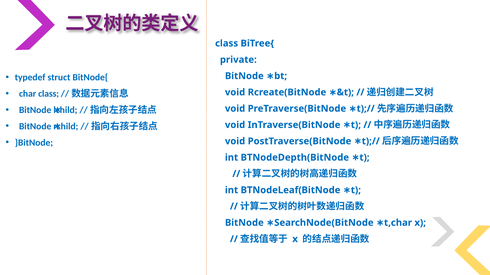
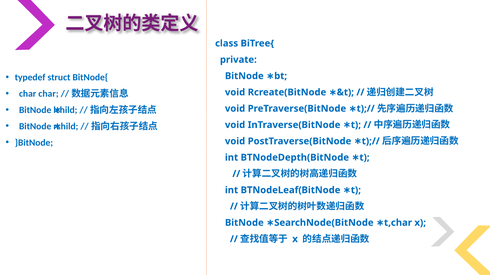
char class: class -> char
